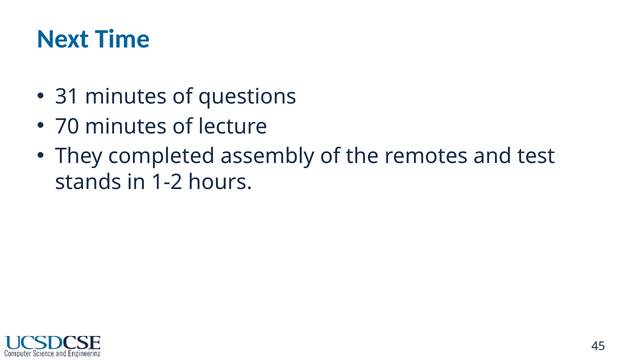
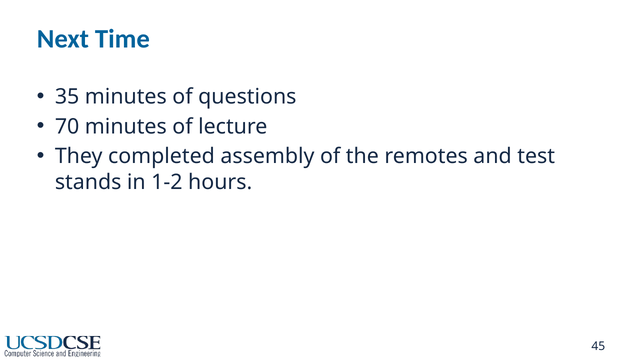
31: 31 -> 35
